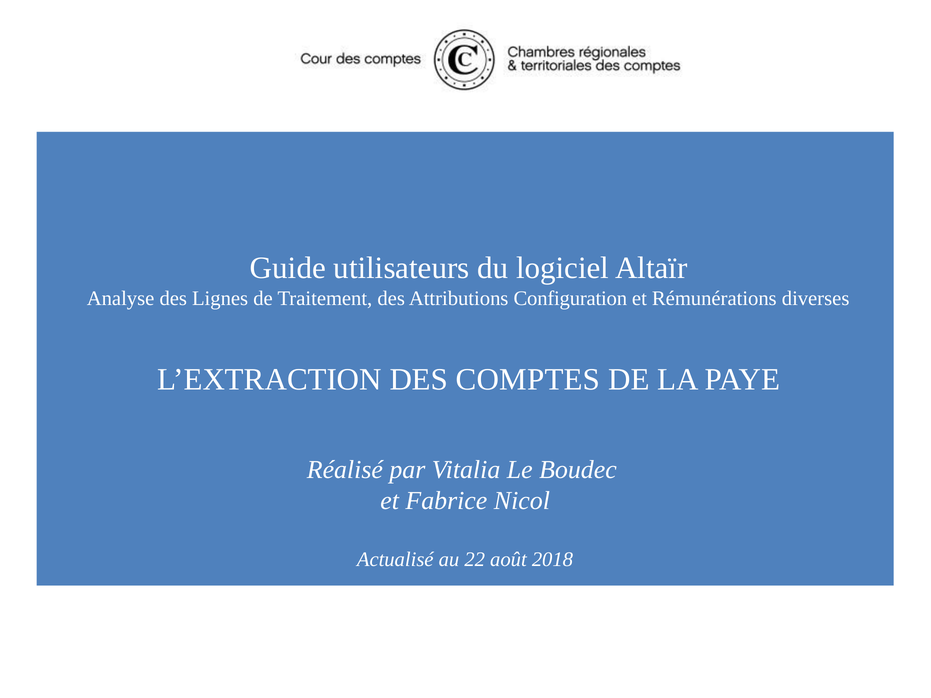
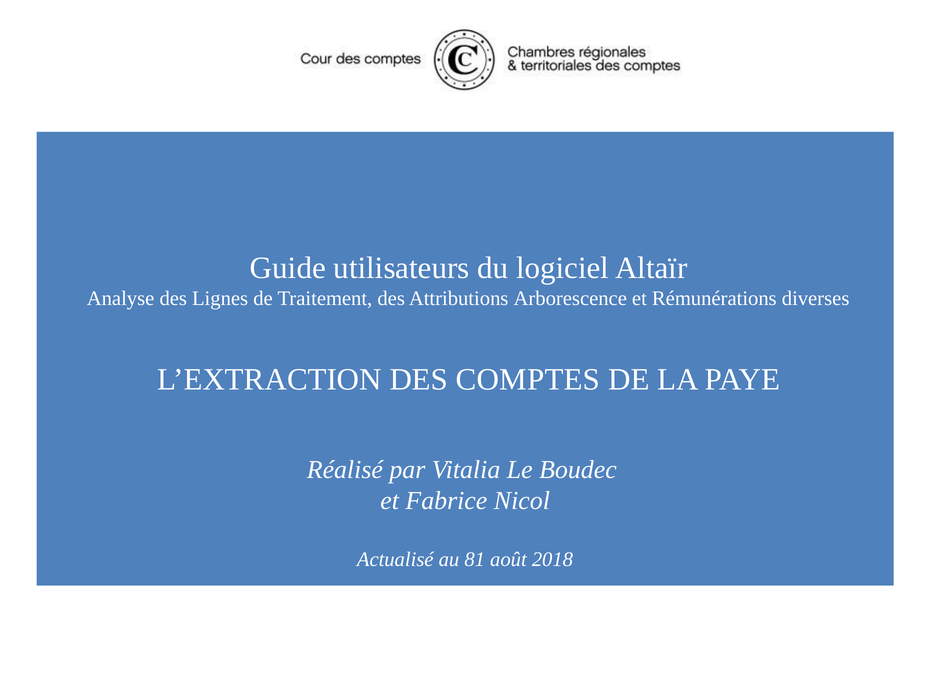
Configuration: Configuration -> Arborescence
22: 22 -> 81
